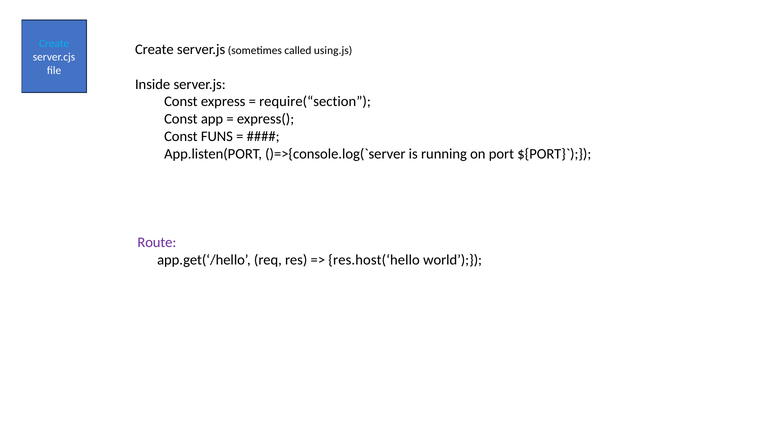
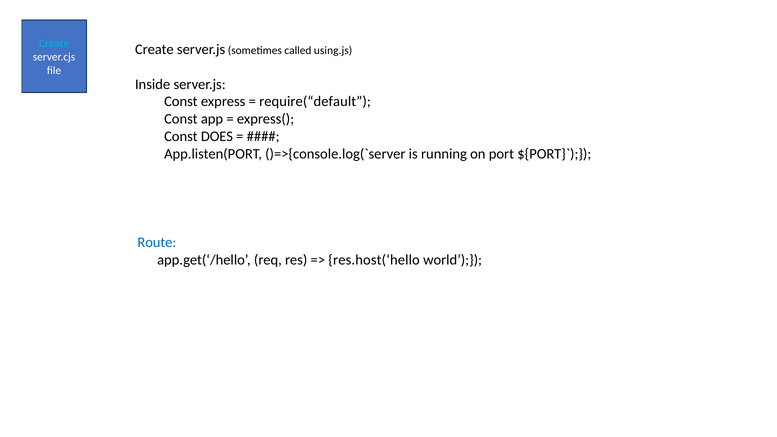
require(“section: require(“section -> require(“default
FUNS: FUNS -> DOES
Route colour: purple -> blue
